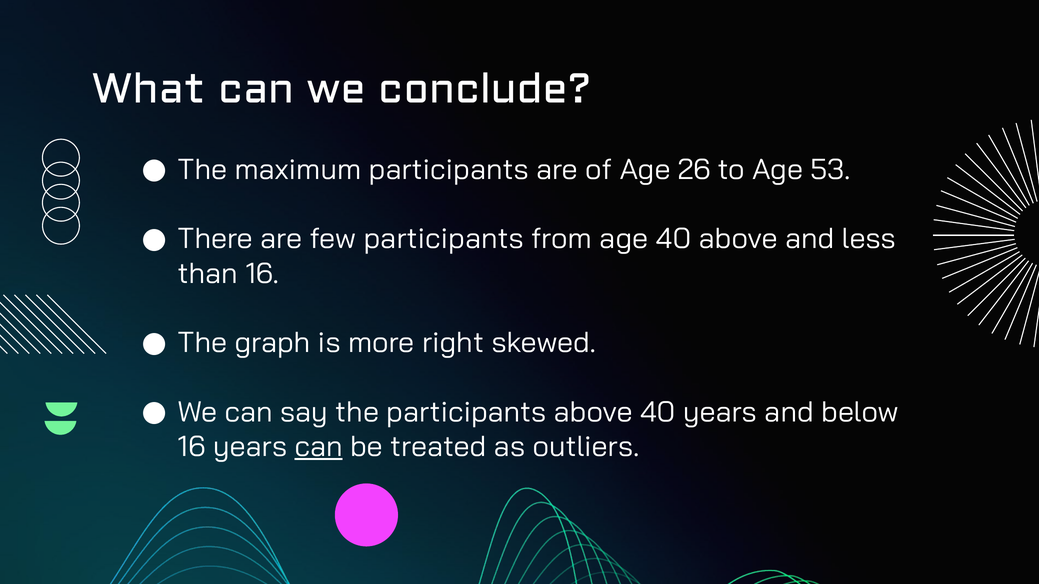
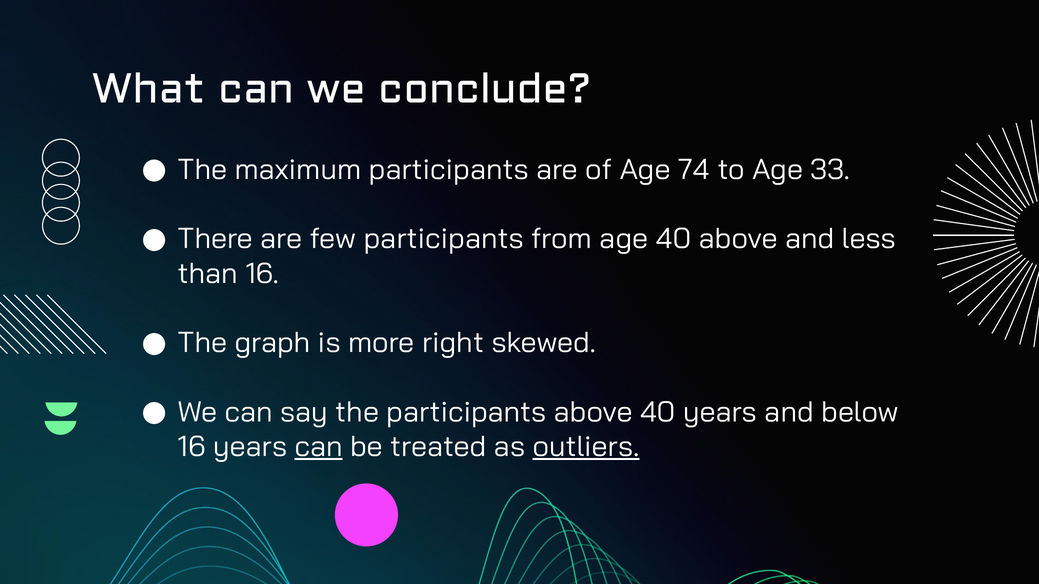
26: 26 -> 74
53: 53 -> 33
outliers underline: none -> present
